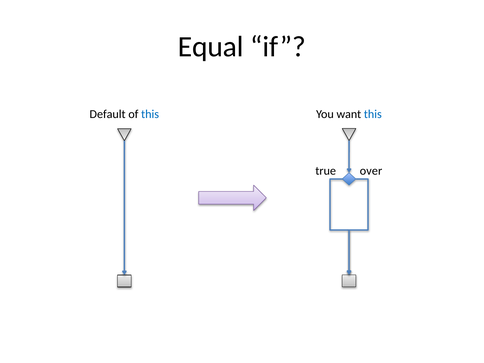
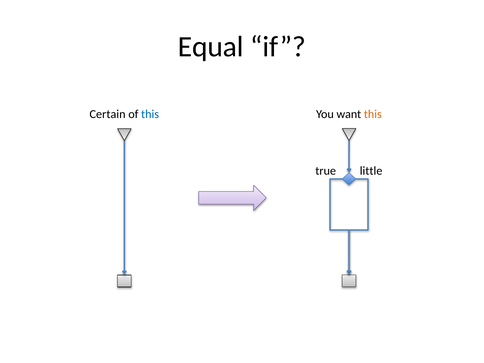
Default: Default -> Certain
this at (373, 114) colour: blue -> orange
over: over -> little
